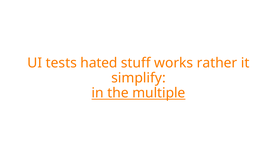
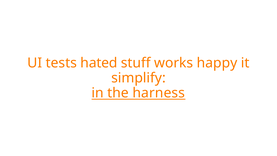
rather: rather -> happy
multiple: multiple -> harness
